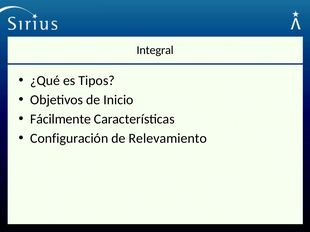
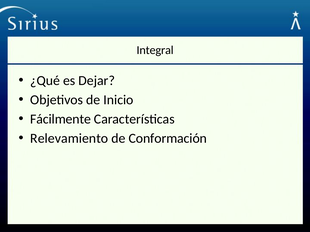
Tipos: Tipos -> Dejar
Configuración: Configuración -> Relevamiento
Relevamiento: Relevamiento -> Conformación
